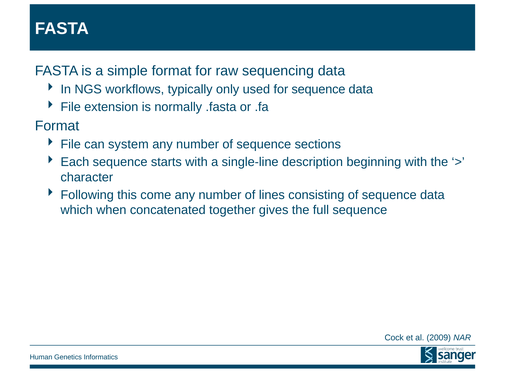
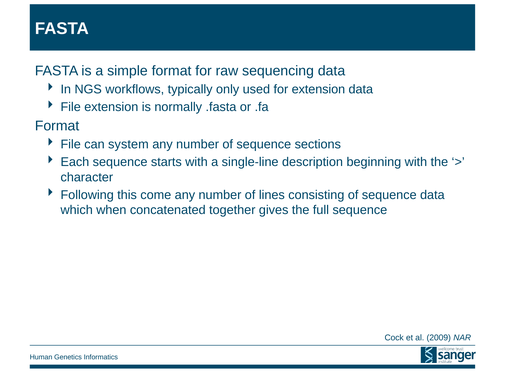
for sequence: sequence -> extension
